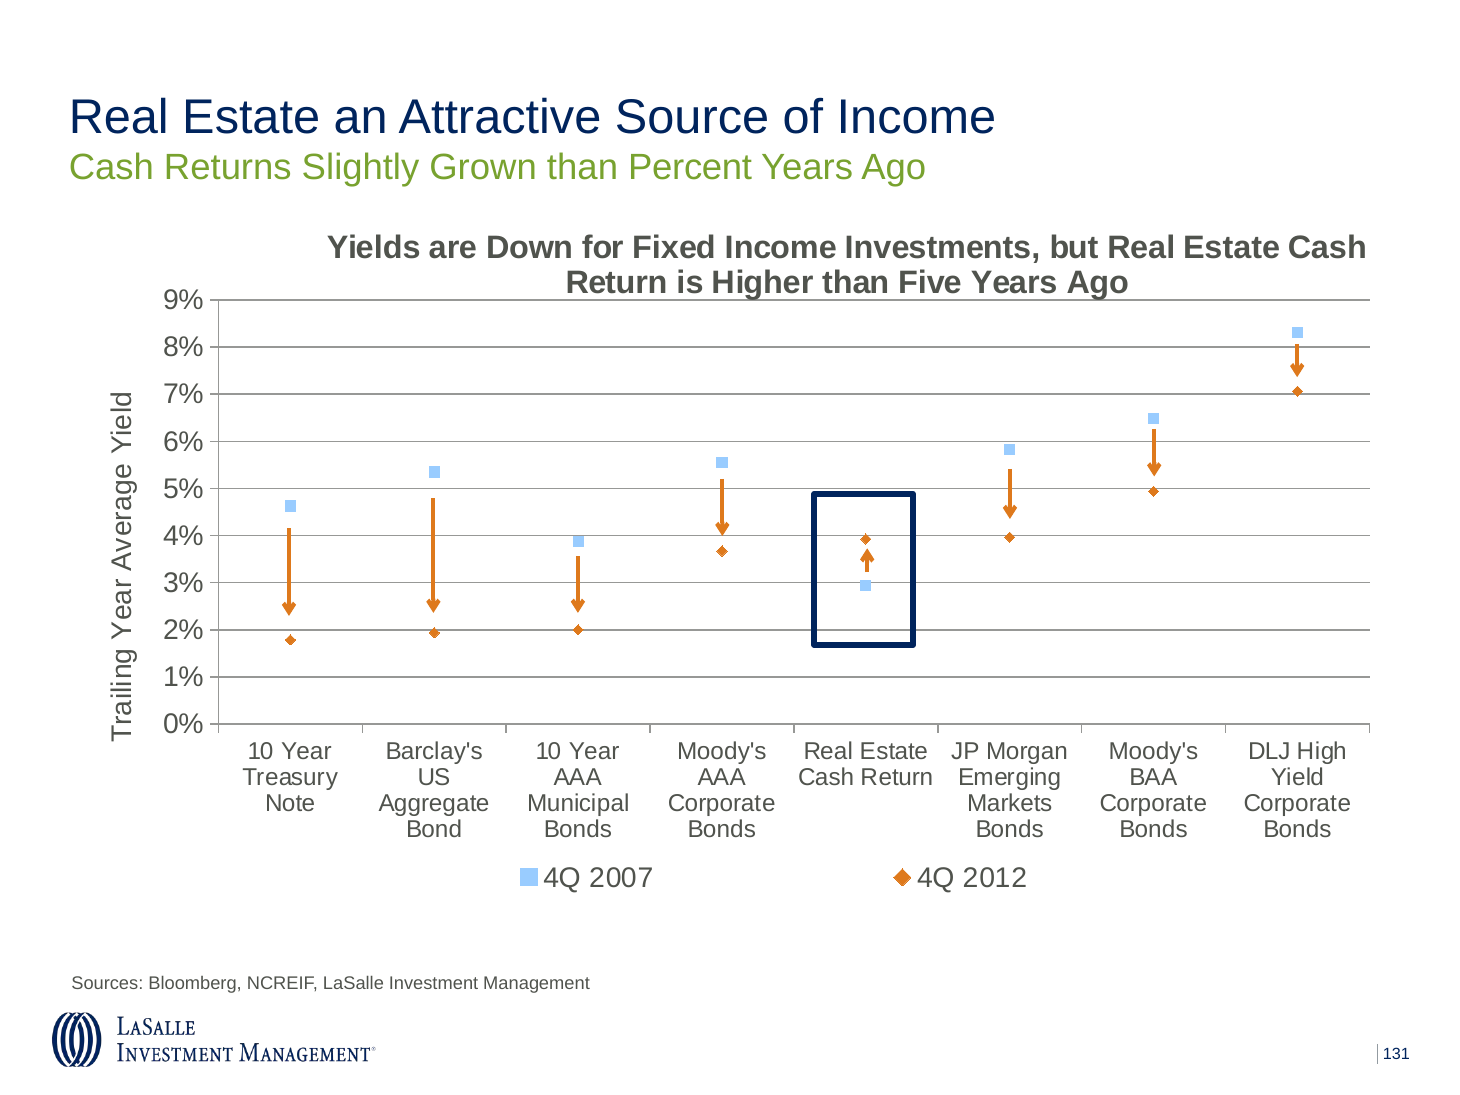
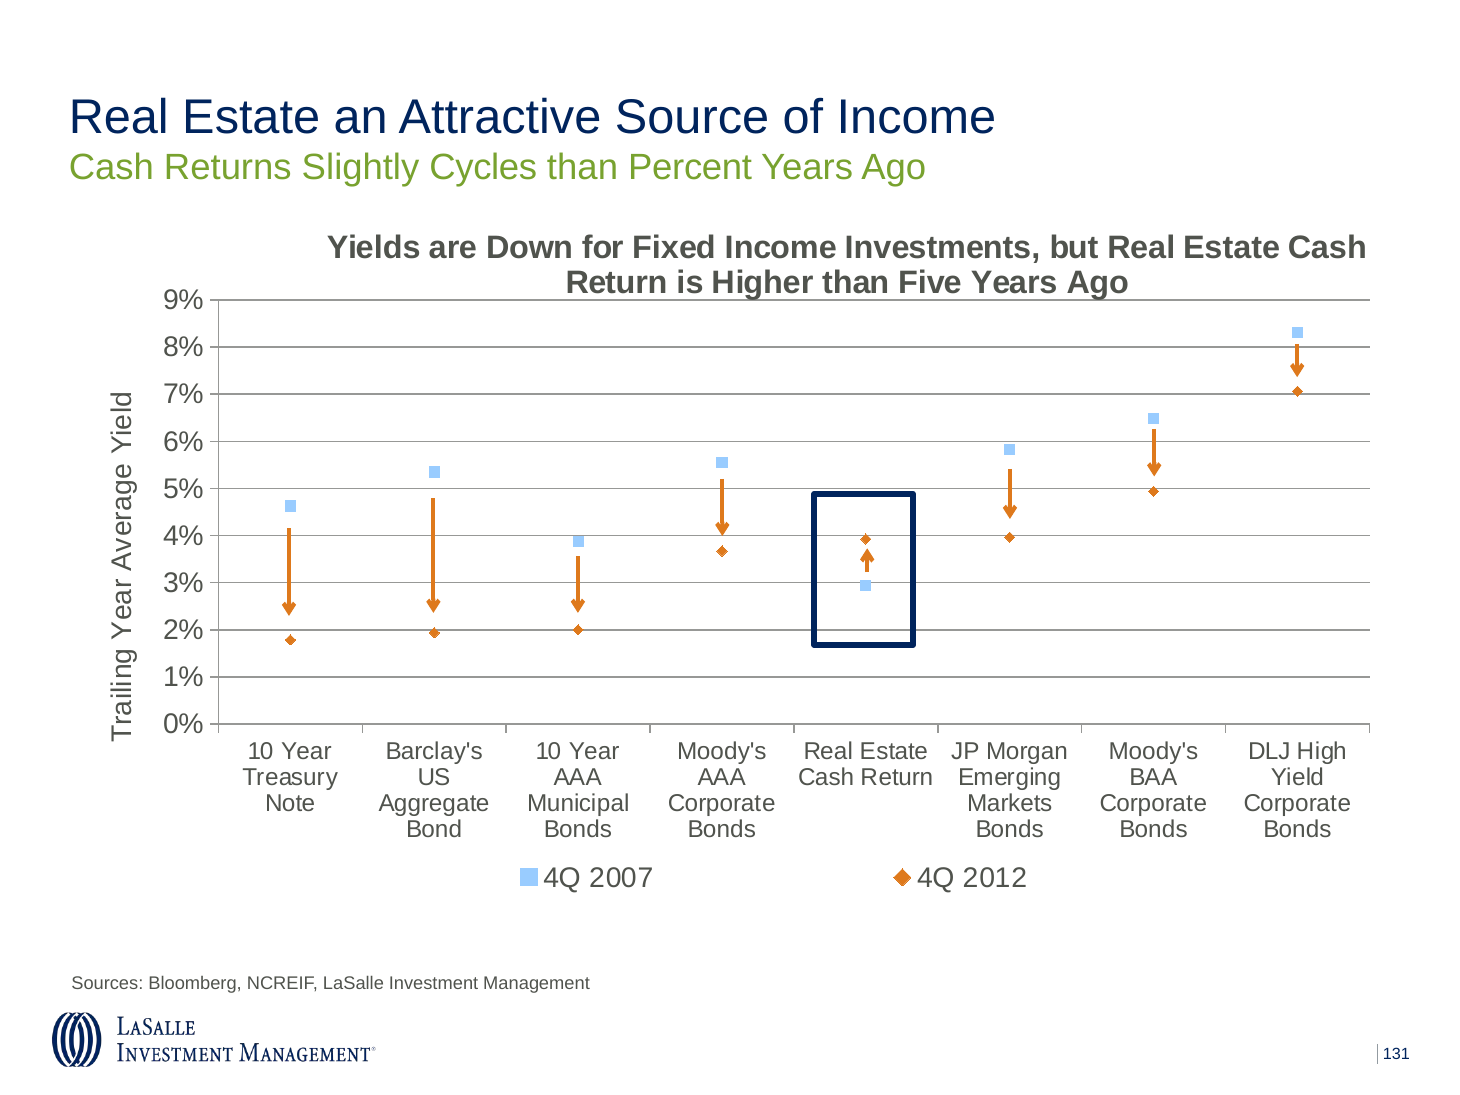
Grown: Grown -> Cycles
